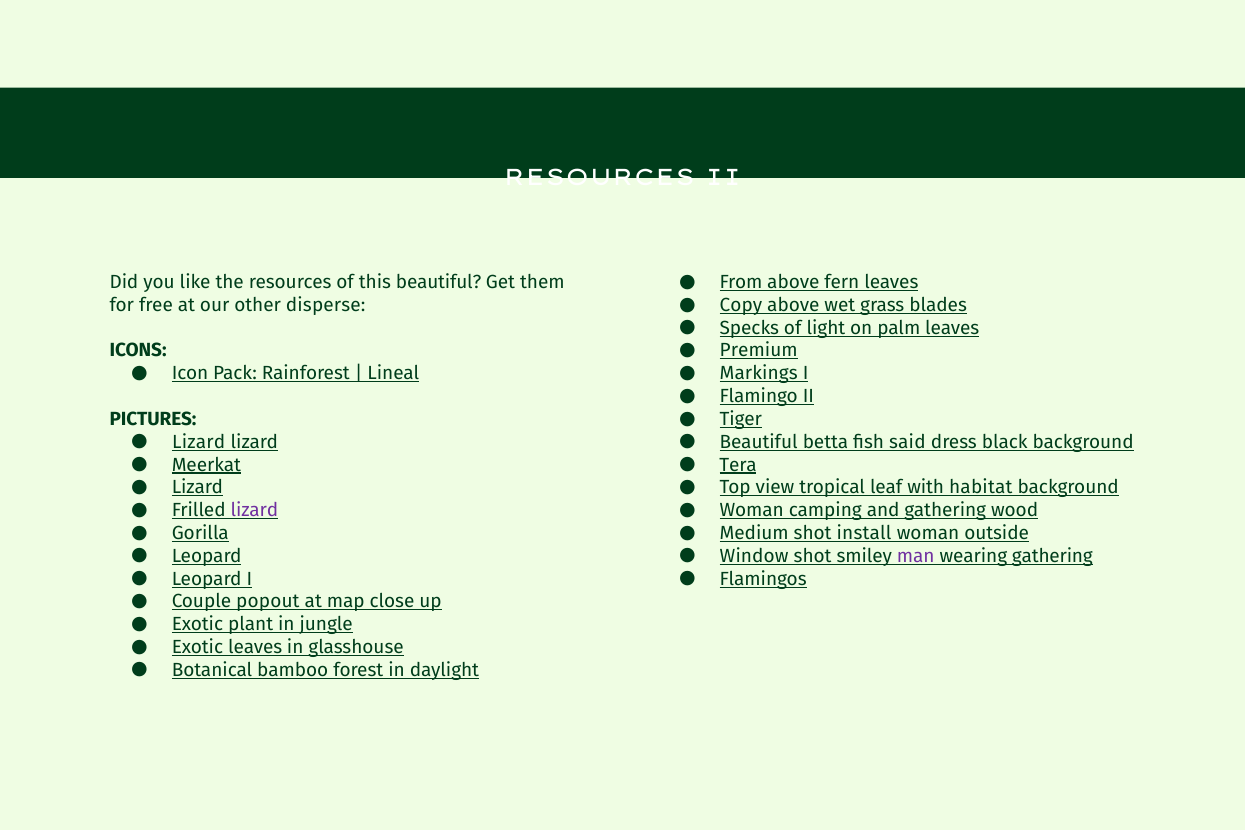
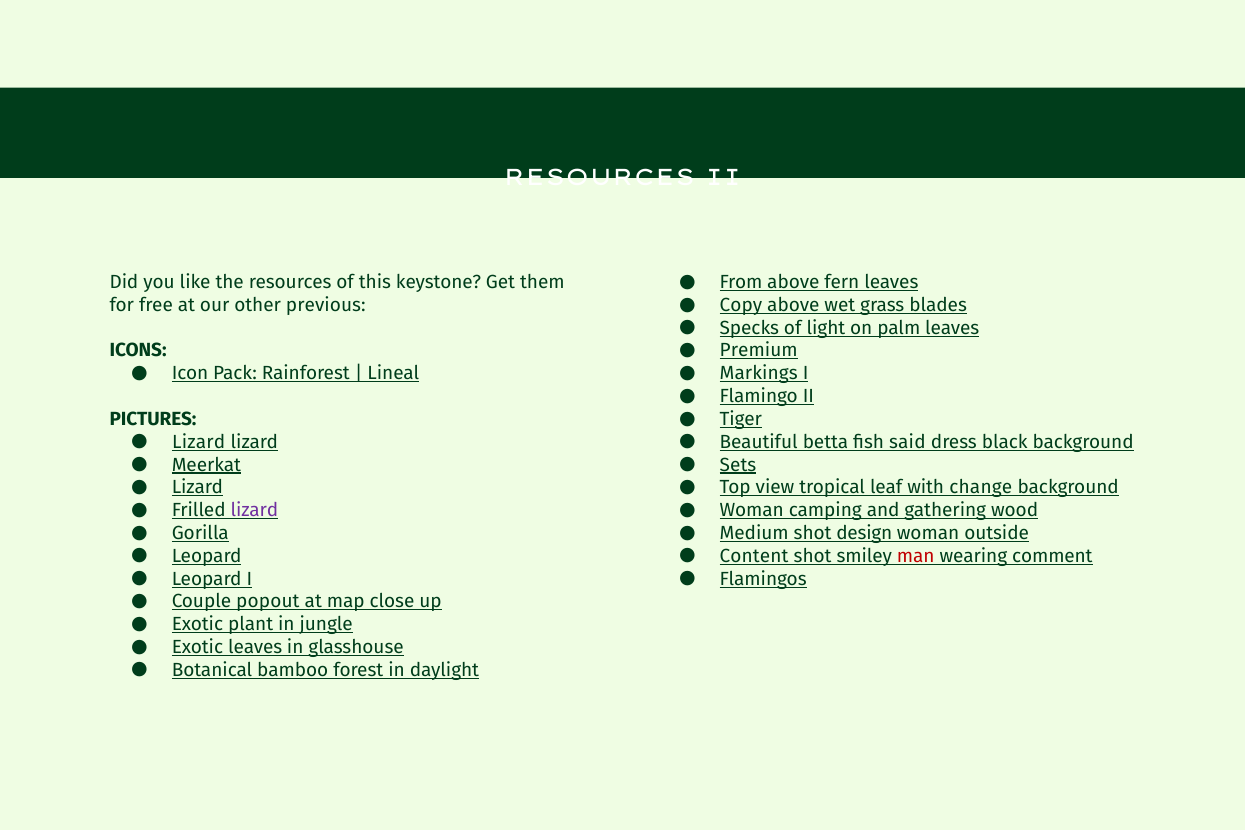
this beautiful: beautiful -> keystone
disperse: disperse -> previous
Tera: Tera -> Sets
habitat: habitat -> change
install: install -> design
Window: Window -> Content
man colour: purple -> red
wearing gathering: gathering -> comment
